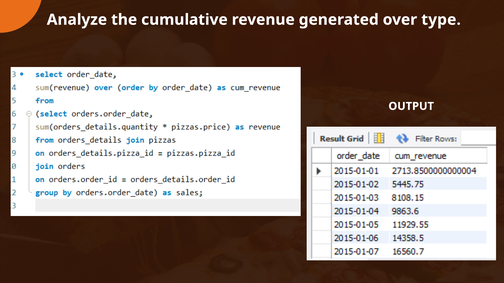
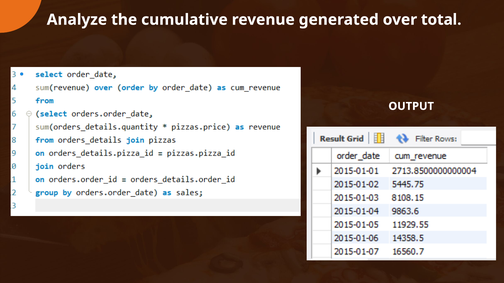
type: type -> total
